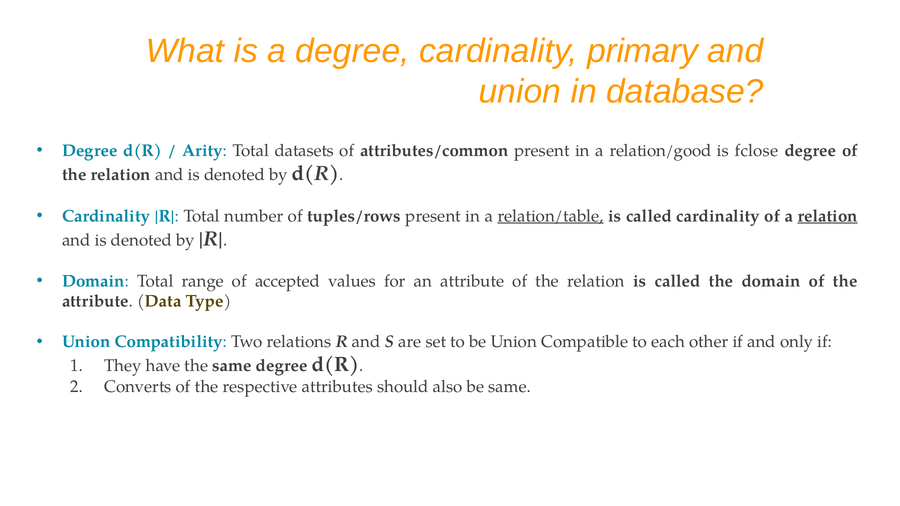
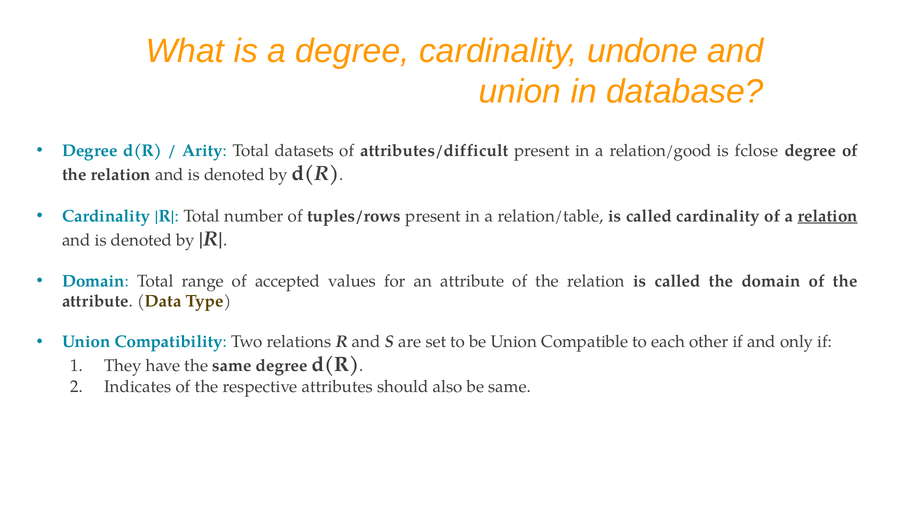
primary: primary -> undone
attributes/common: attributes/common -> attributes/difficult
relation/table underline: present -> none
Converts: Converts -> Indicates
